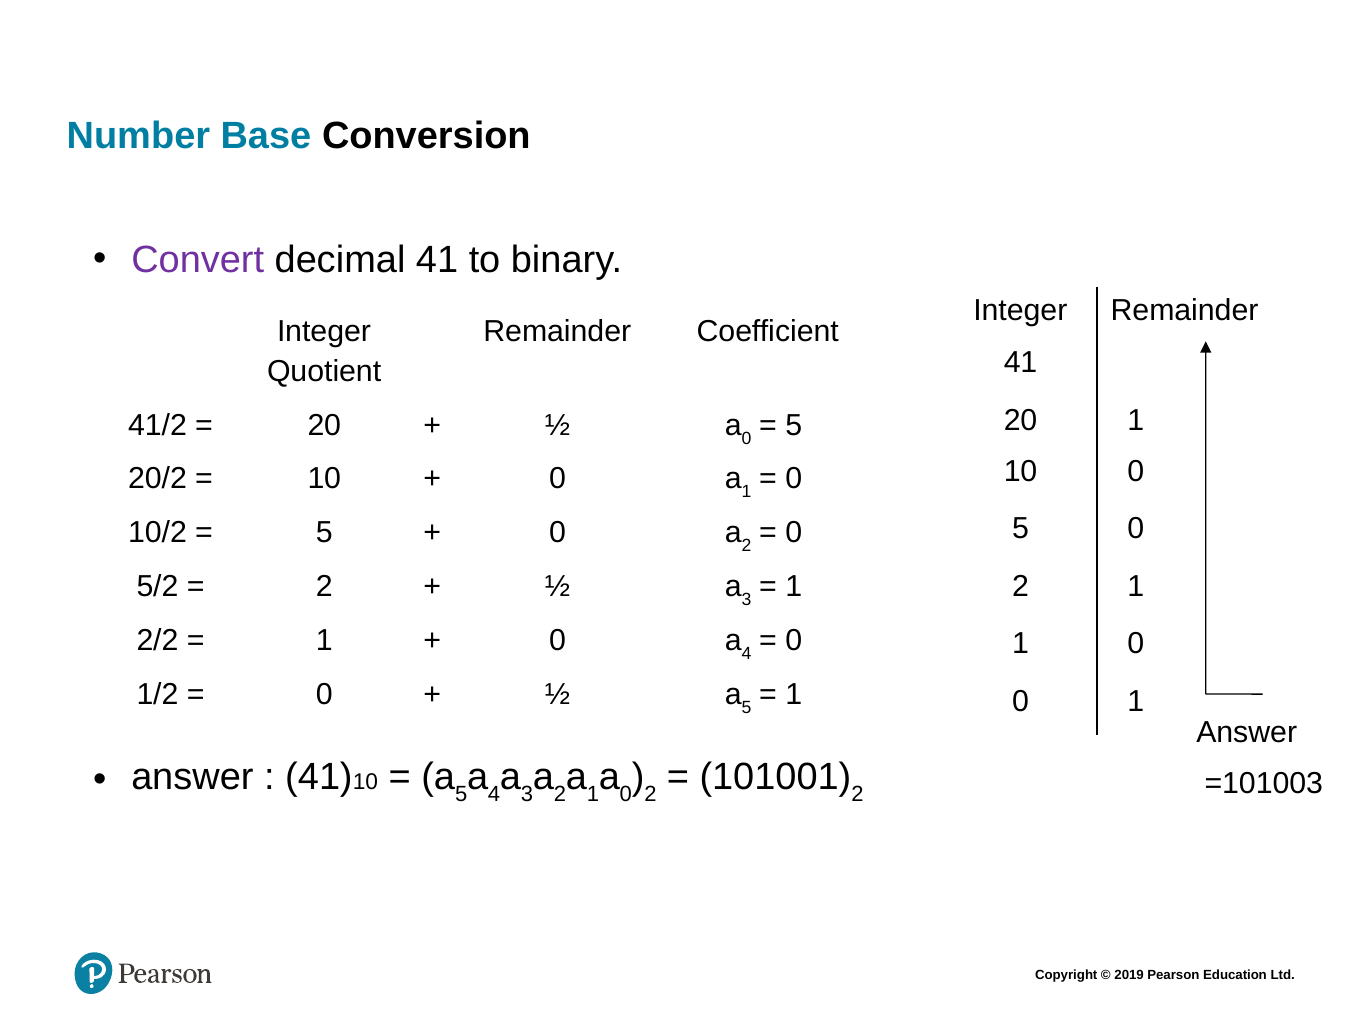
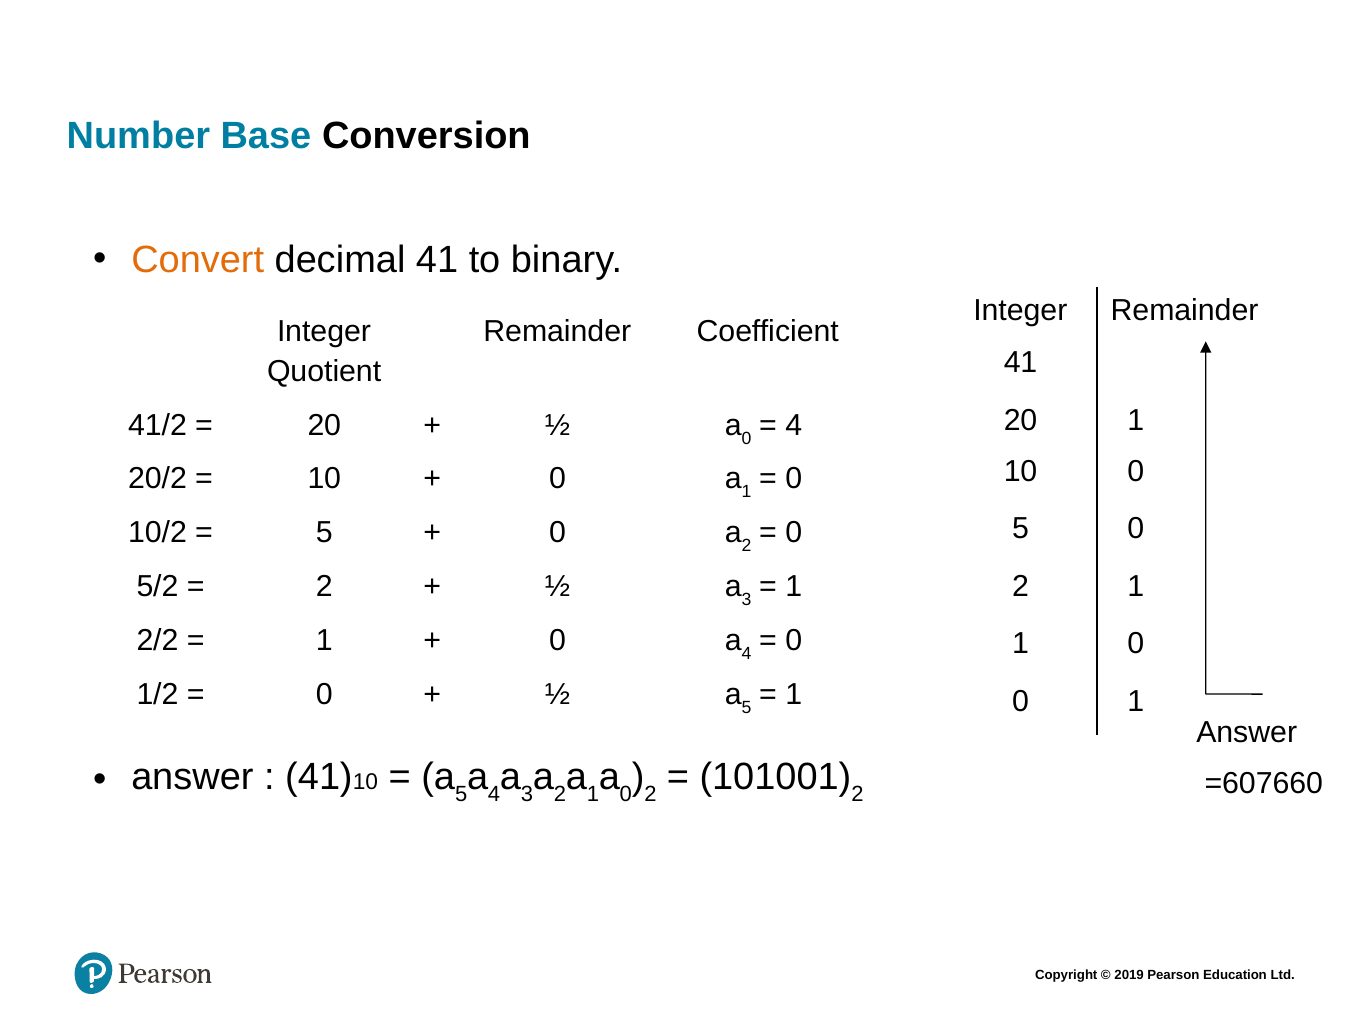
Convert colour: purple -> orange
5 at (794, 425): 5 -> 4
=101003: =101003 -> =607660
